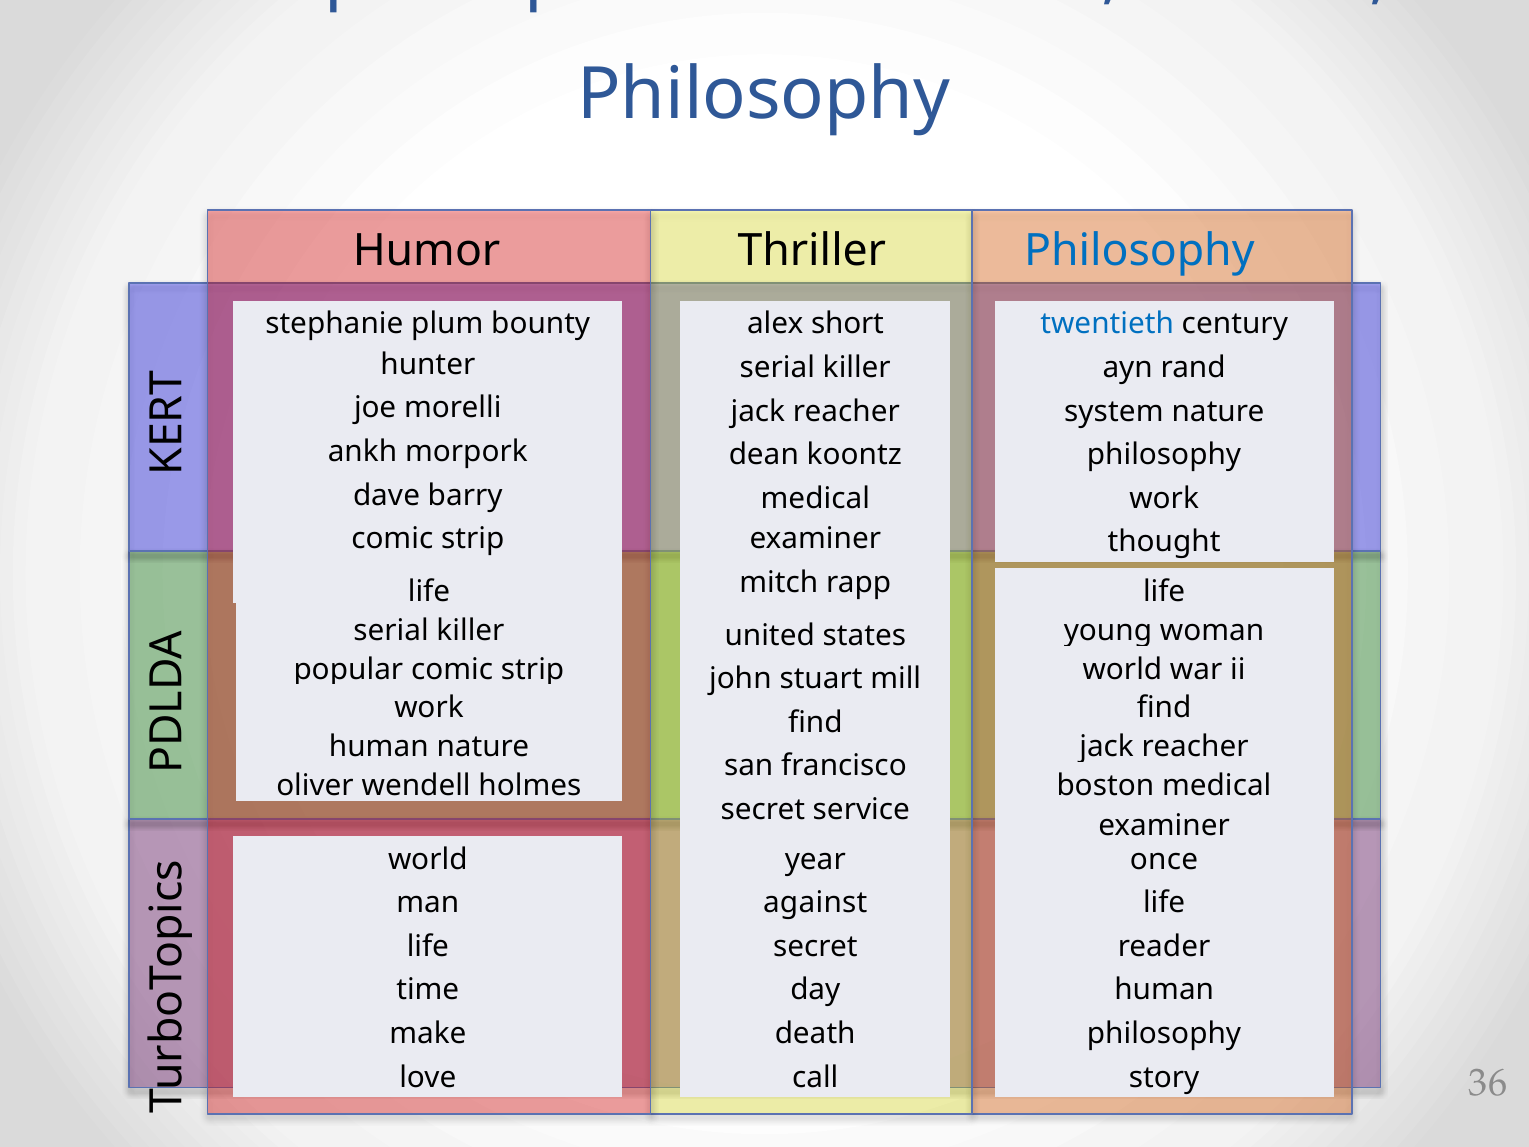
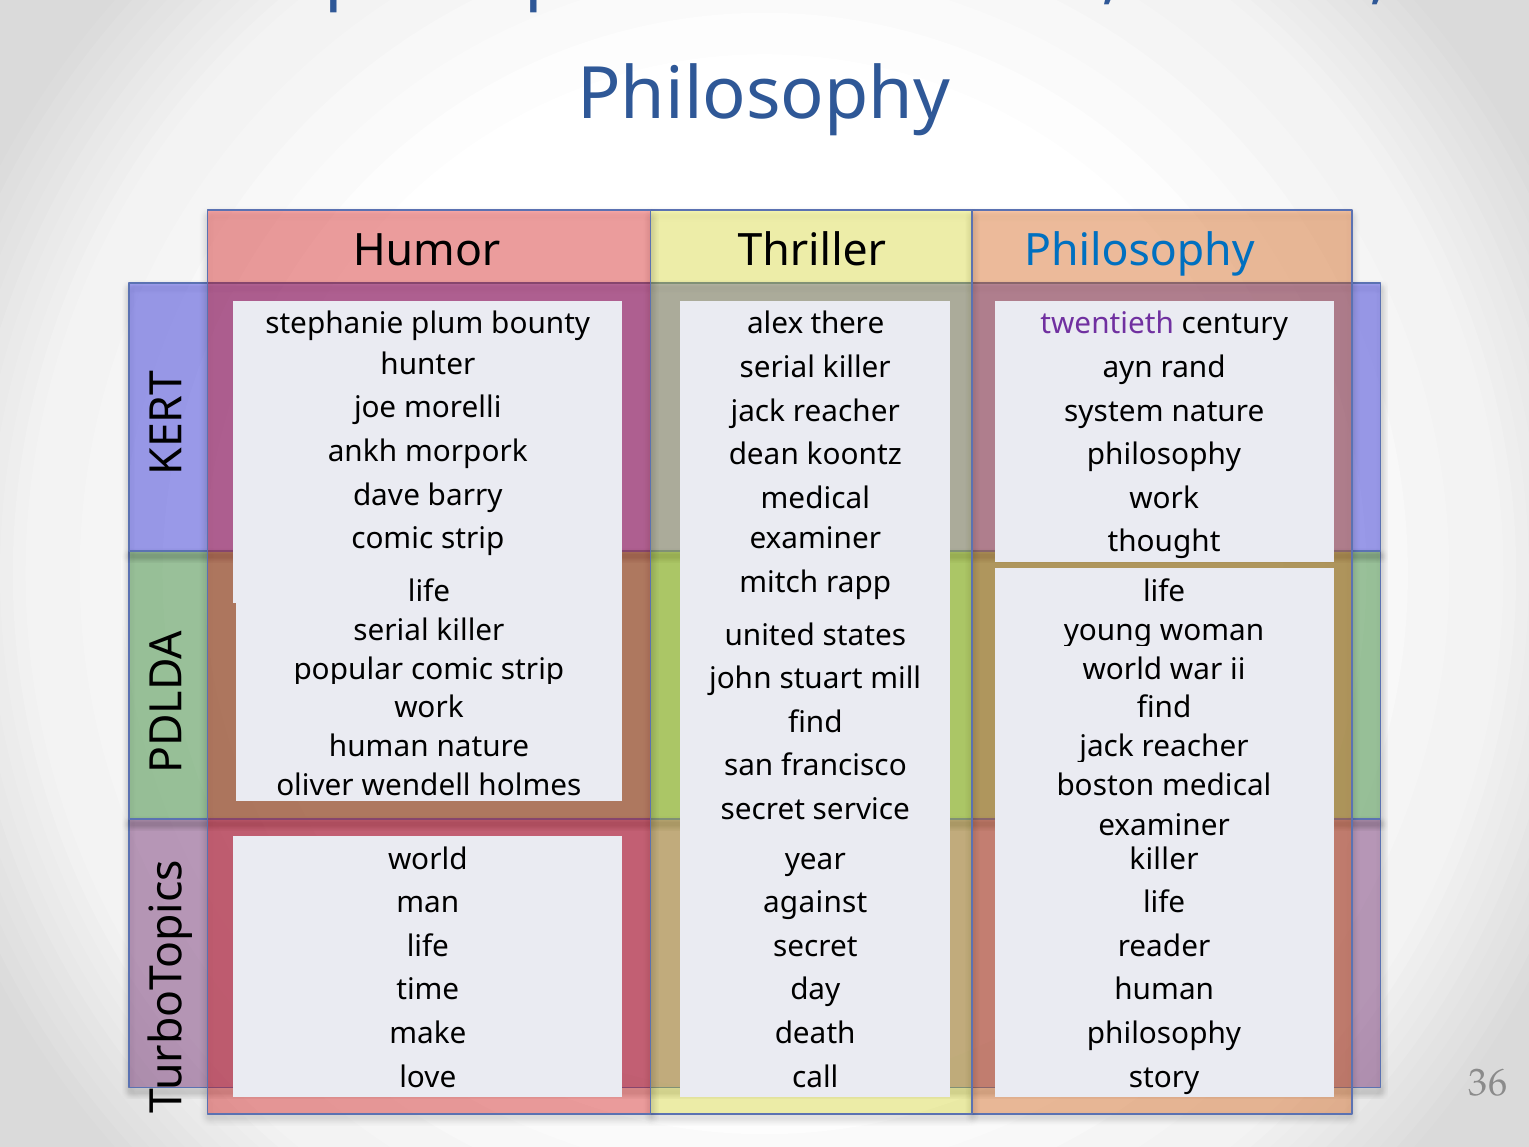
short: short -> there
twentieth colour: blue -> purple
once at (1164, 859): once -> killer
